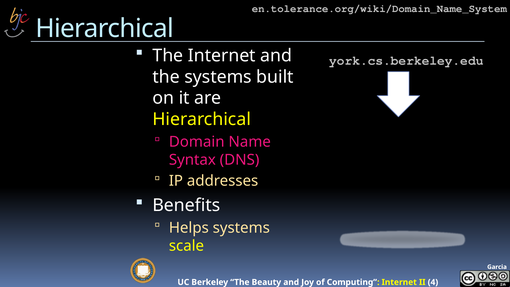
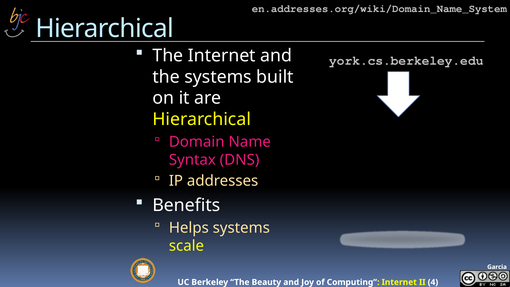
en.tolerance.org/wiki/Domain_Name_System: en.tolerance.org/wiki/Domain_Name_System -> en.addresses.org/wiki/Domain_Name_System
